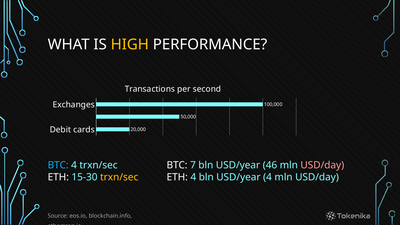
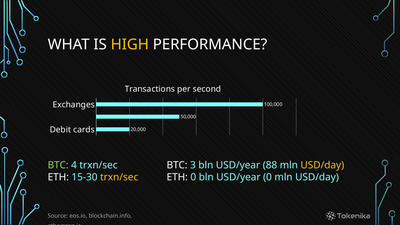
BTC at (58, 165) colour: light blue -> light green
7: 7 -> 3
46: 46 -> 88
USD/day at (322, 165) colour: pink -> yellow
ETH 4: 4 -> 0
USD/year 4: 4 -> 0
